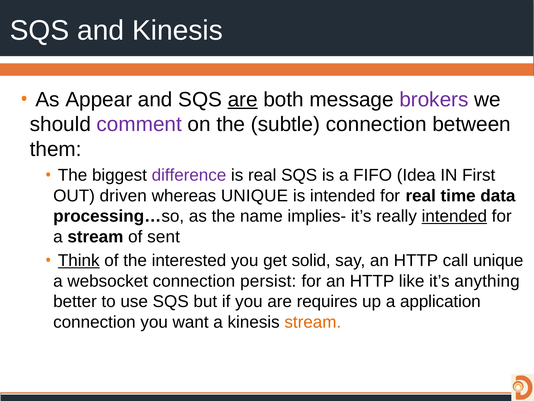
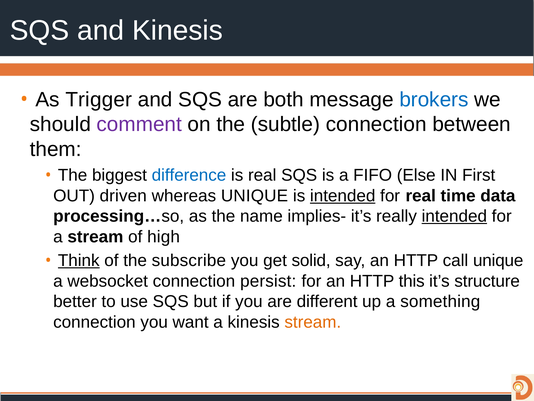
Appear: Appear -> Trigger
are at (243, 99) underline: present -> none
brokers colour: purple -> blue
difference colour: purple -> blue
Idea: Idea -> Else
intended at (343, 196) underline: none -> present
sent: sent -> high
interested: interested -> subscribe
like: like -> this
anything: anything -> structure
requires: requires -> different
application: application -> something
